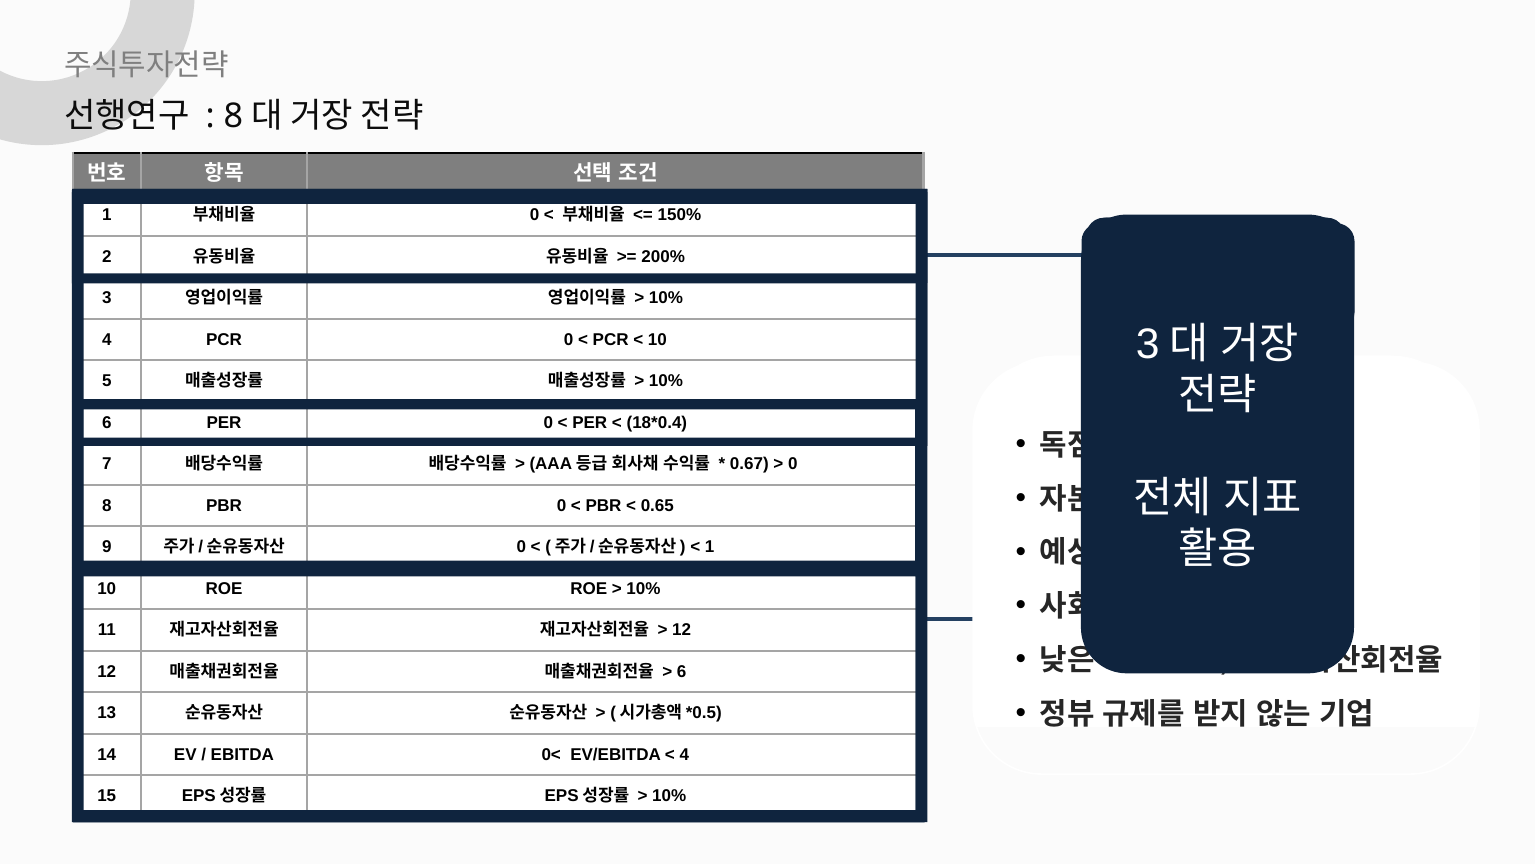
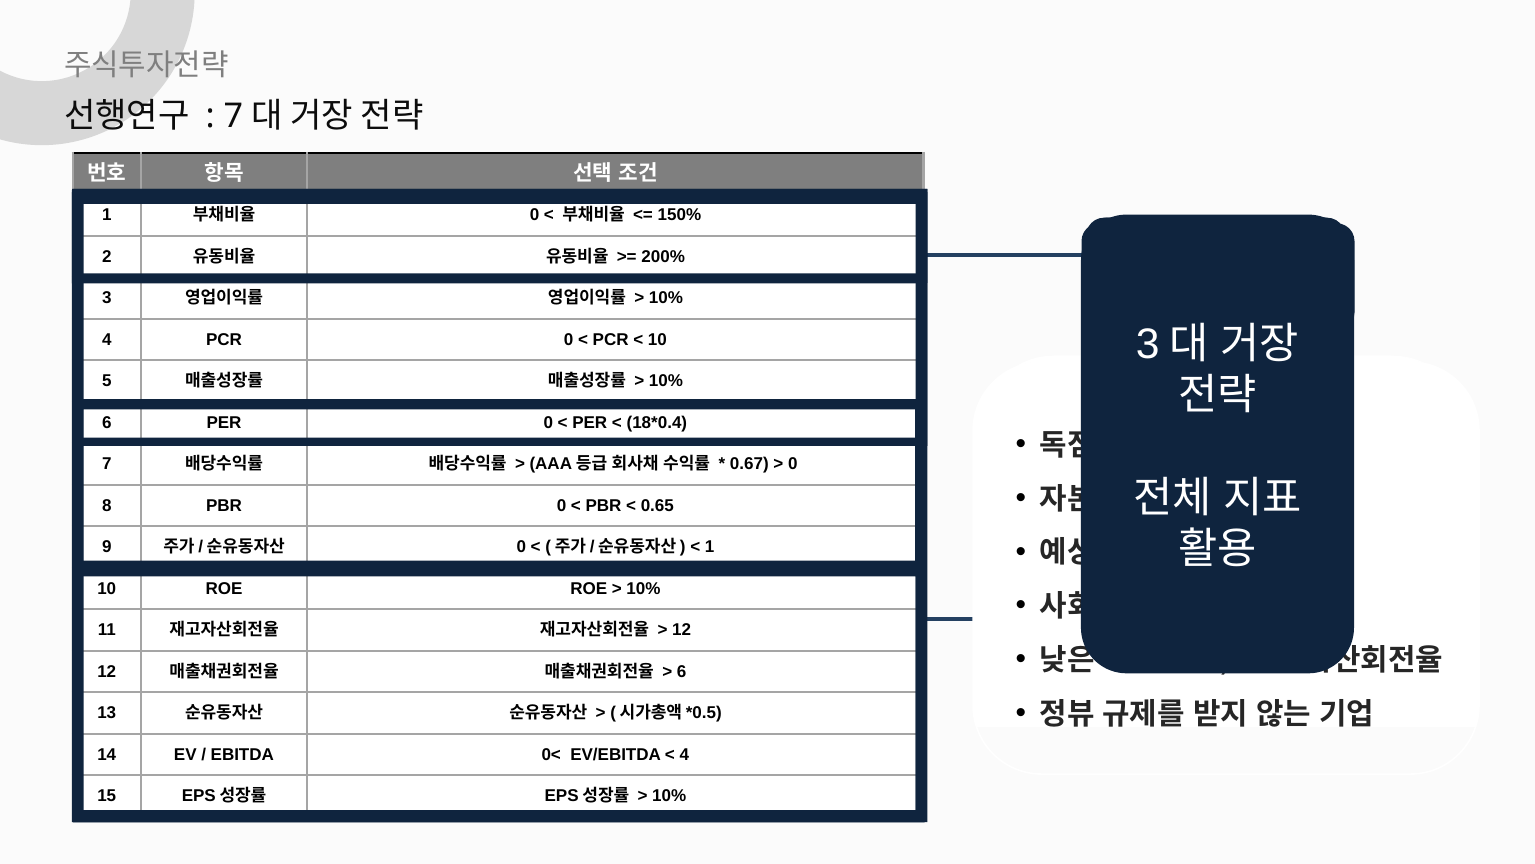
8 at (233, 116): 8 -> 7
